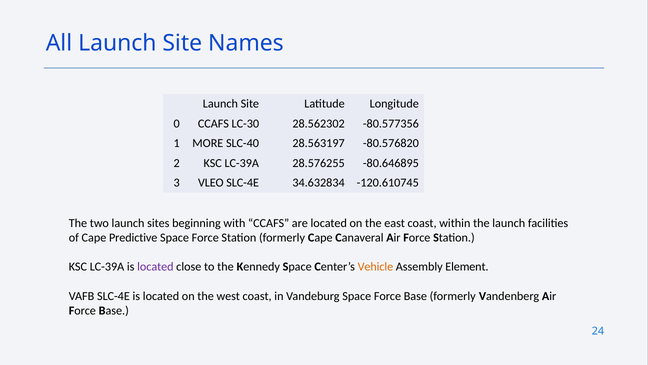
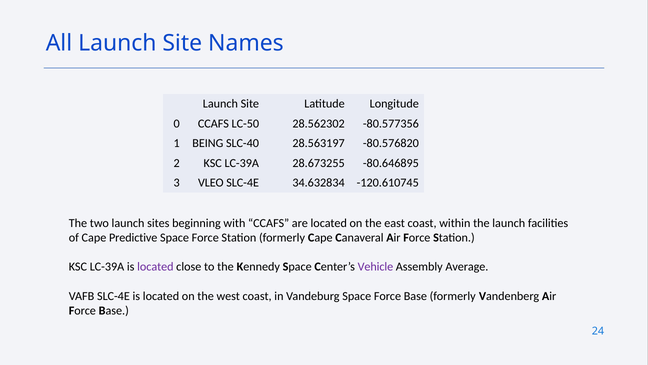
LC-30: LC-30 -> LC-50
MORE: MORE -> BEING
28.576255: 28.576255 -> 28.673255
Vehicle colour: orange -> purple
Element: Element -> Average
